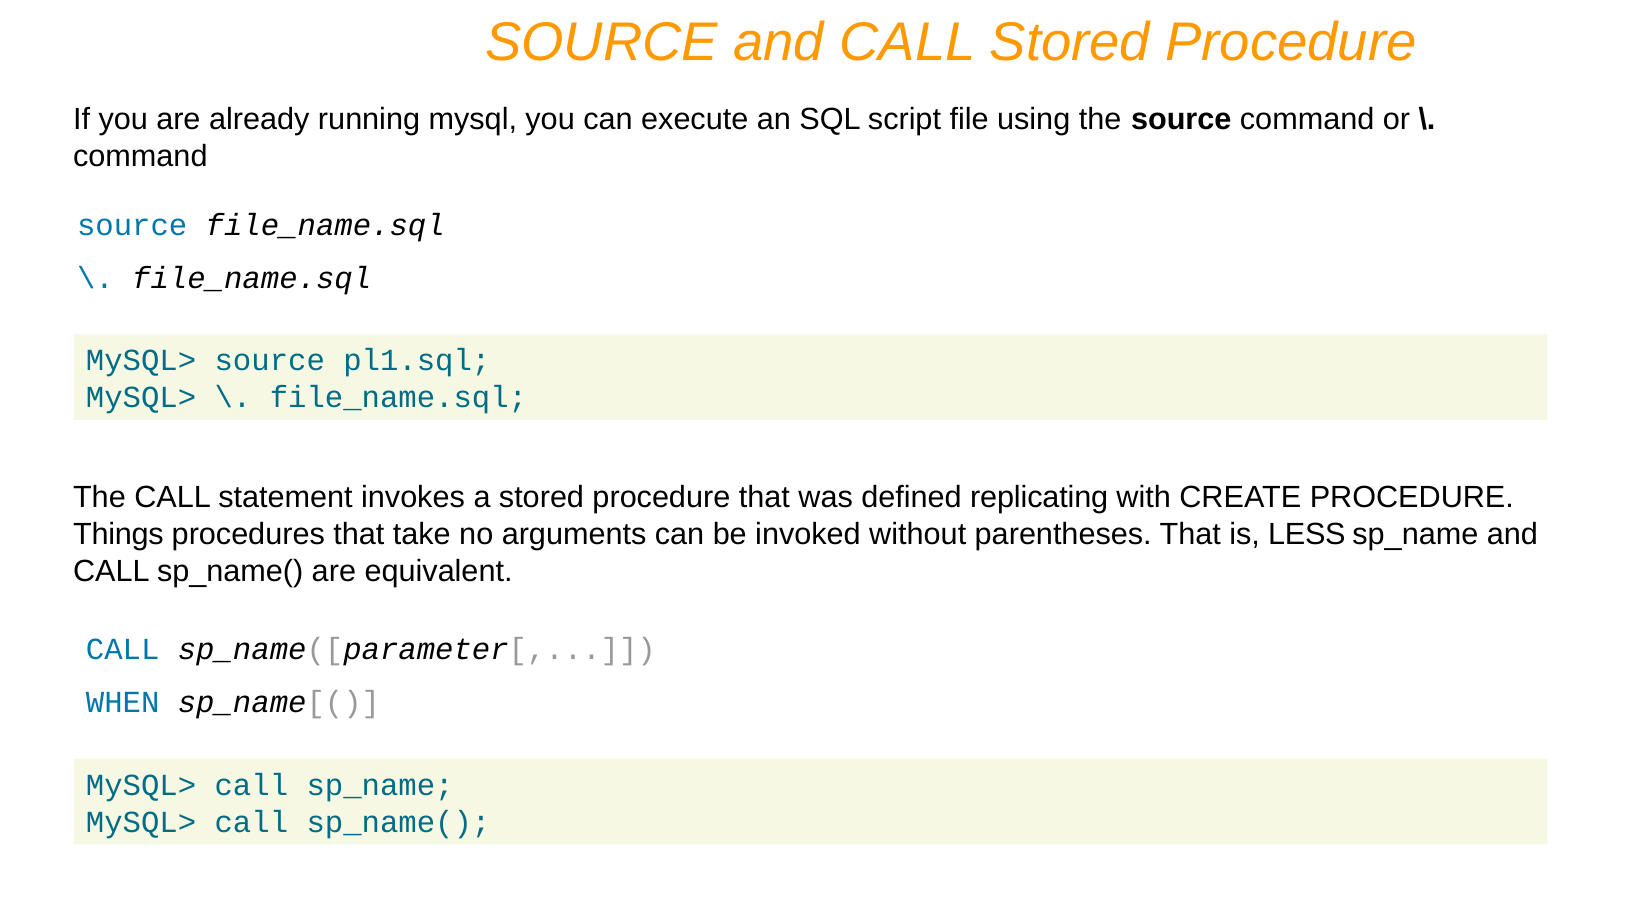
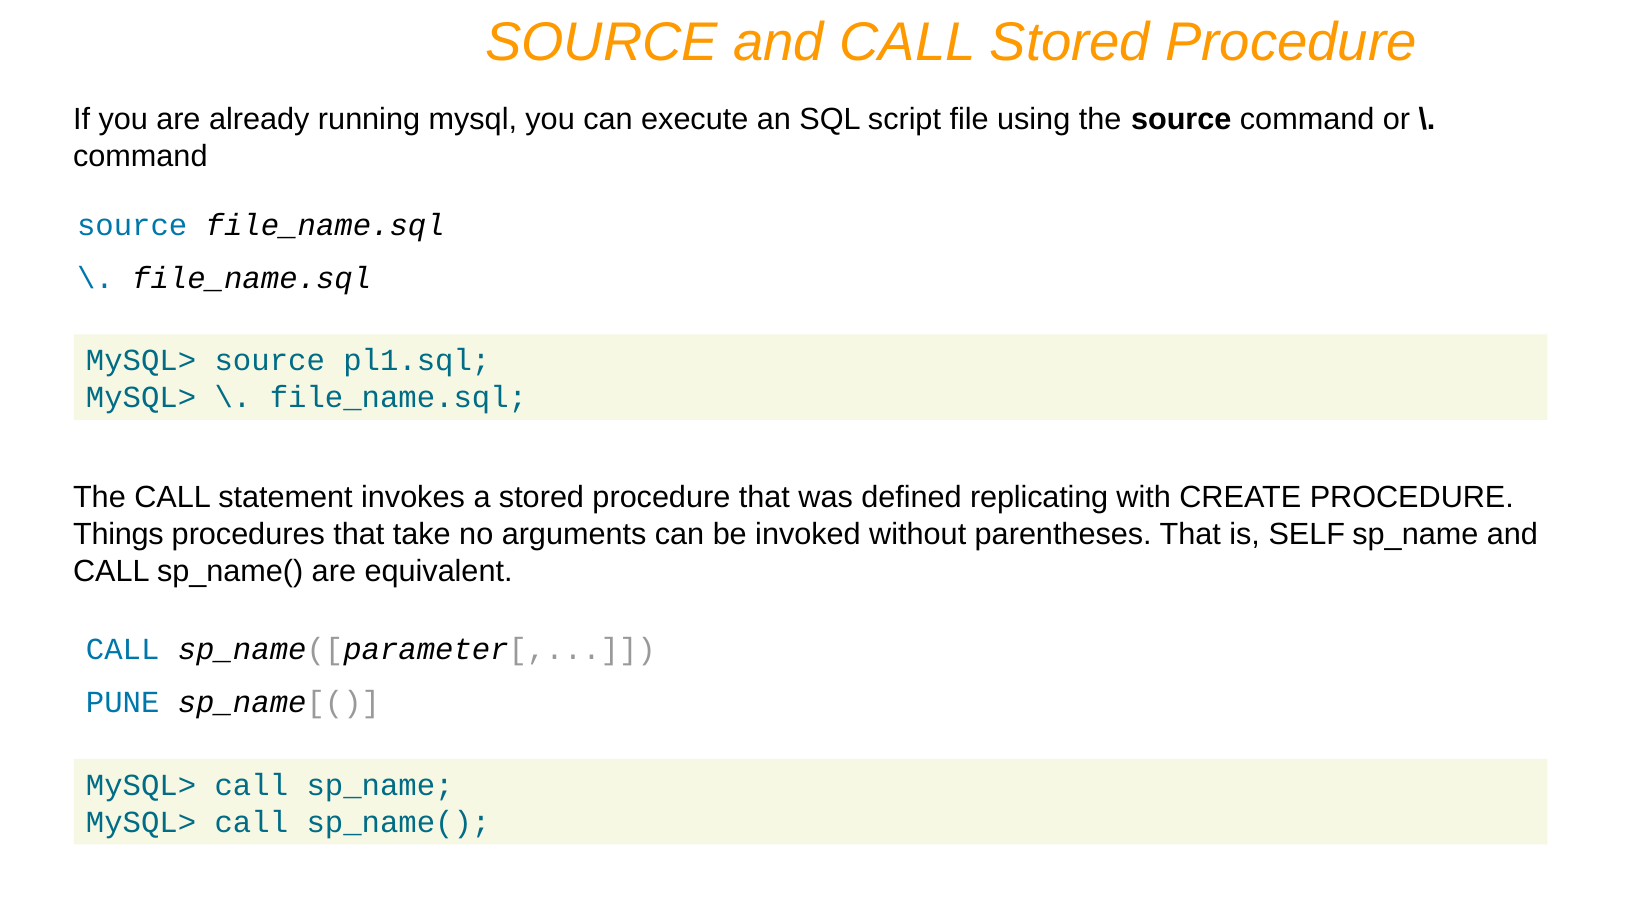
LESS: LESS -> SELF
WHEN: WHEN -> PUNE
